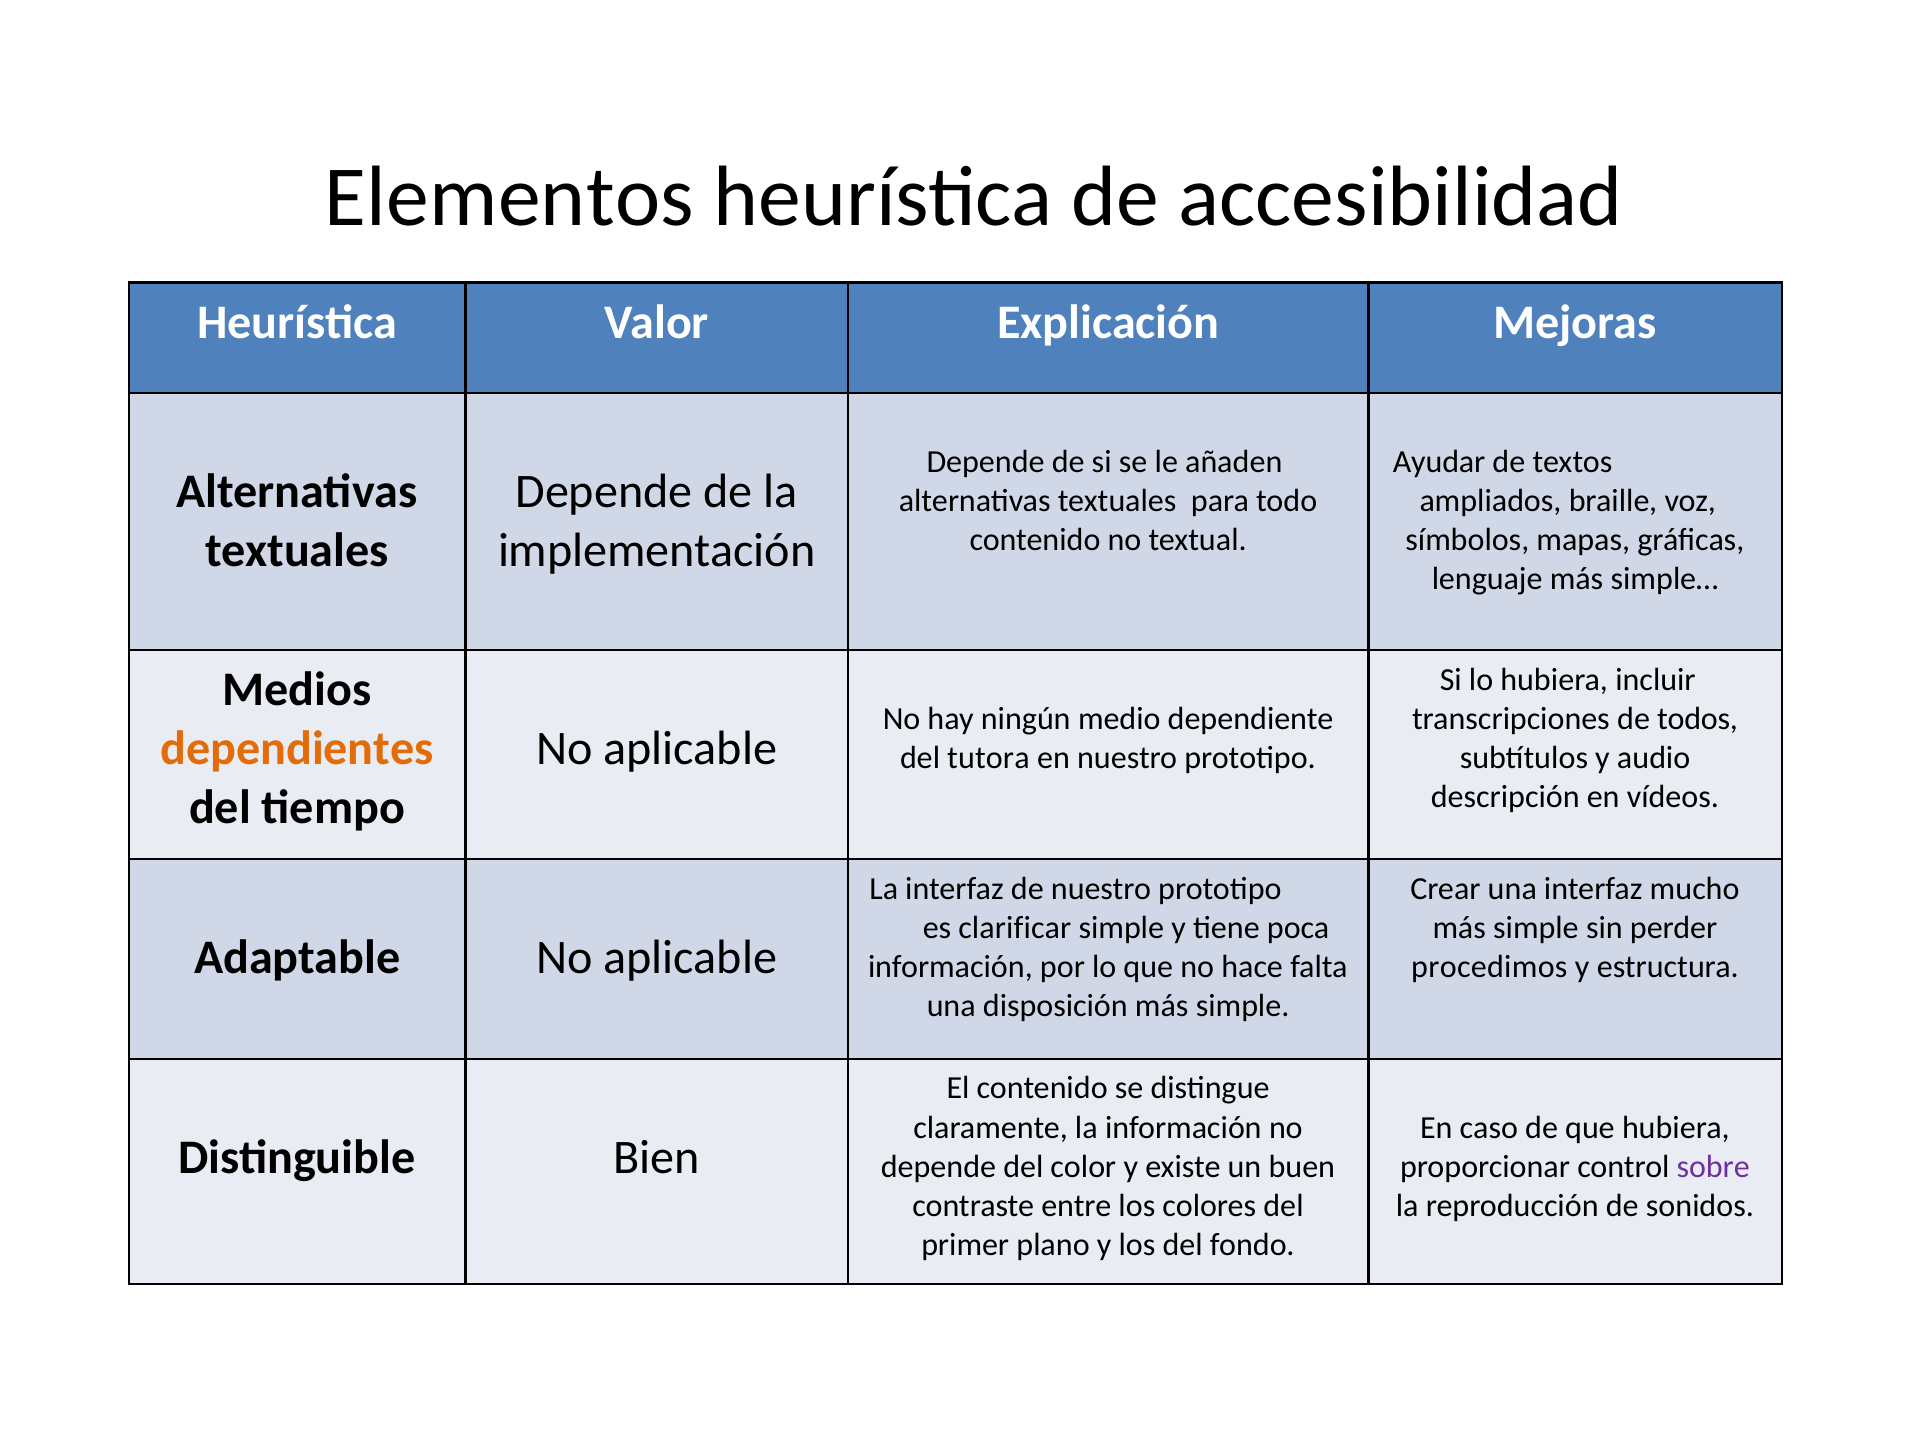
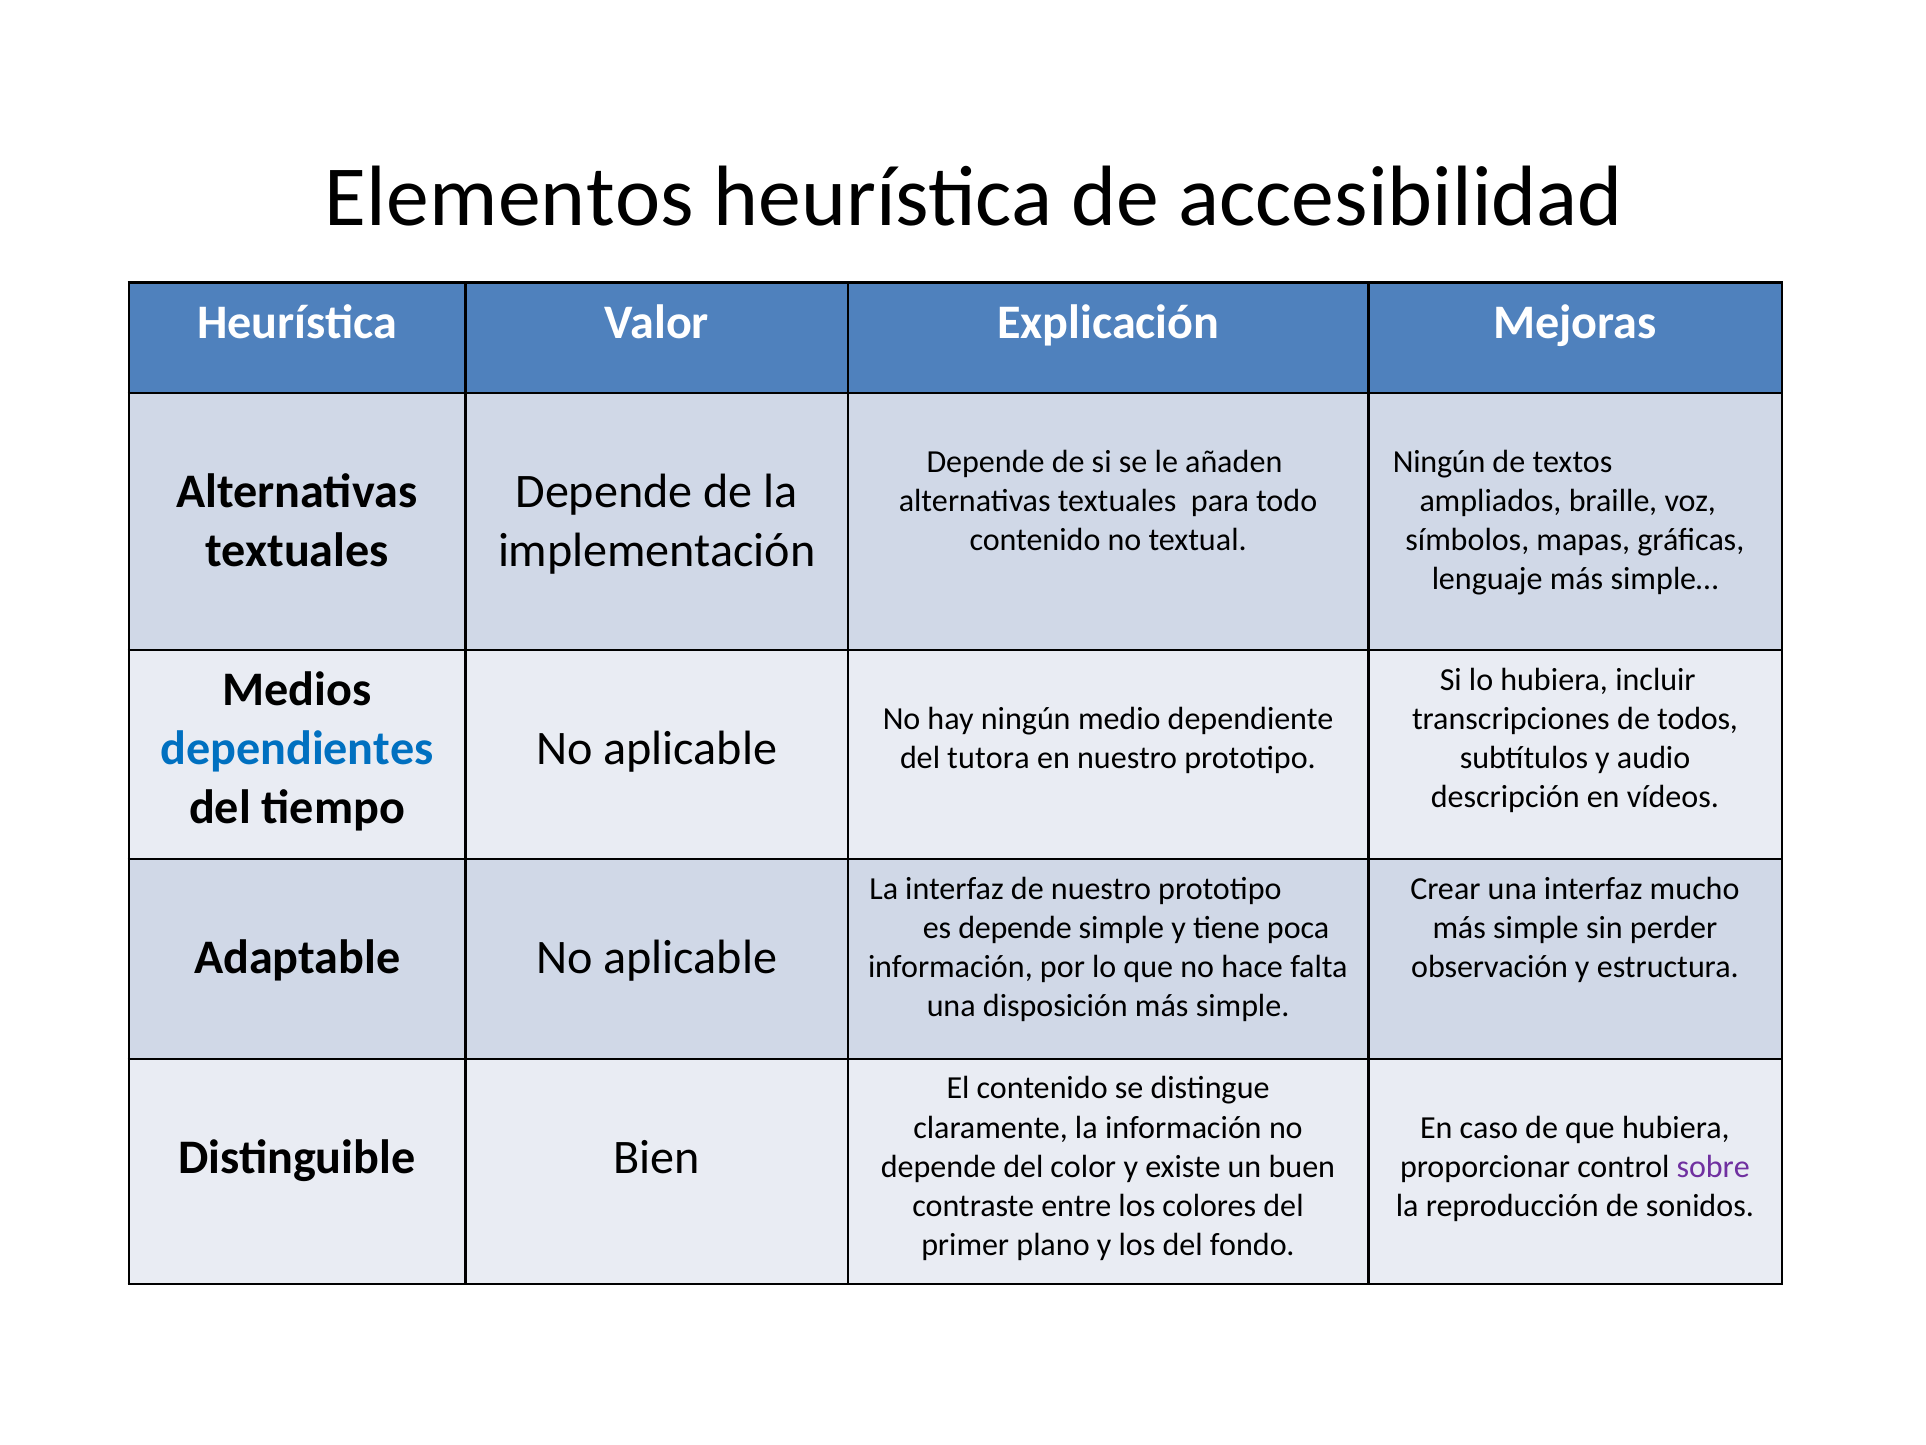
Ayudar at (1439, 462): Ayudar -> Ningún
dependientes colour: orange -> blue
es clarificar: clarificar -> depende
procedimos: procedimos -> observación
